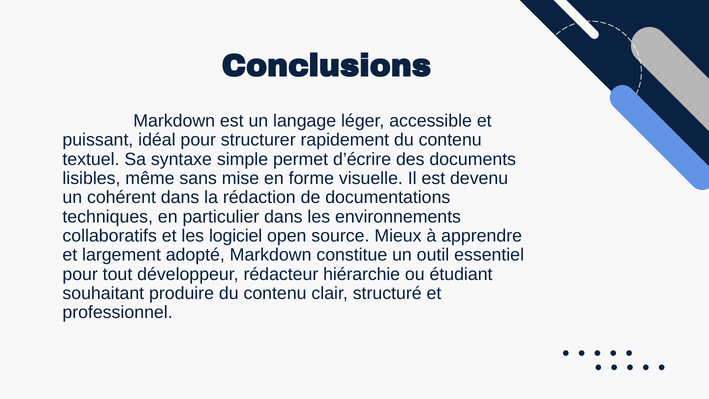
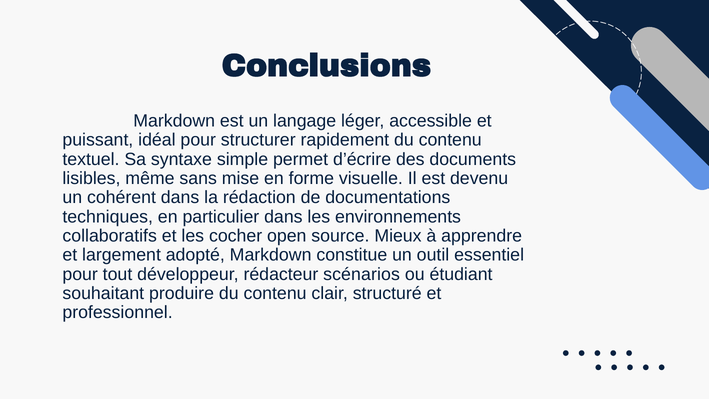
logiciel: logiciel -> cocher
hiérarchie: hiérarchie -> scénarios
